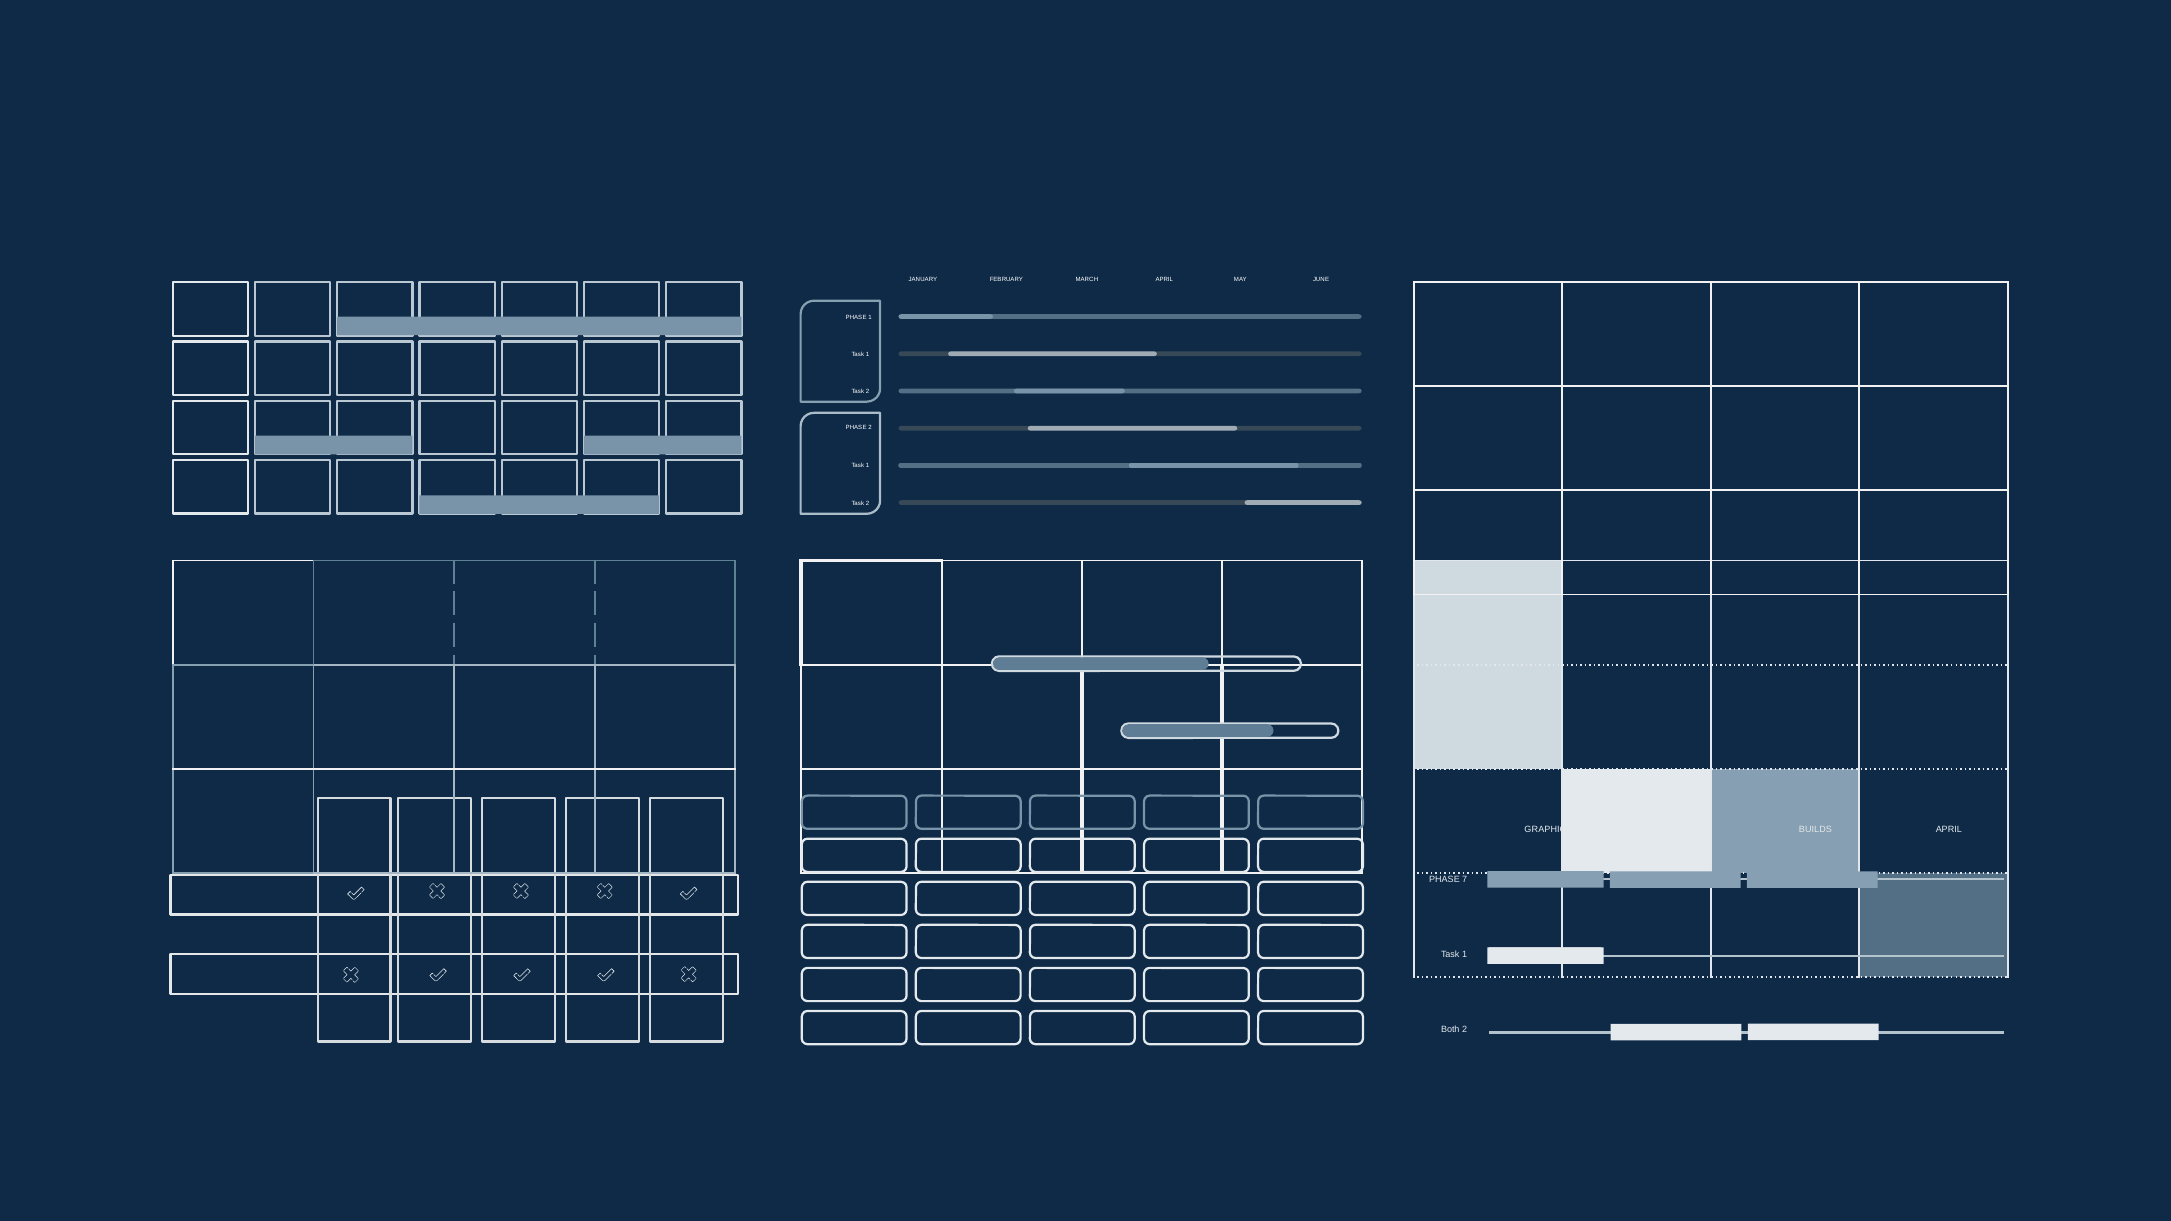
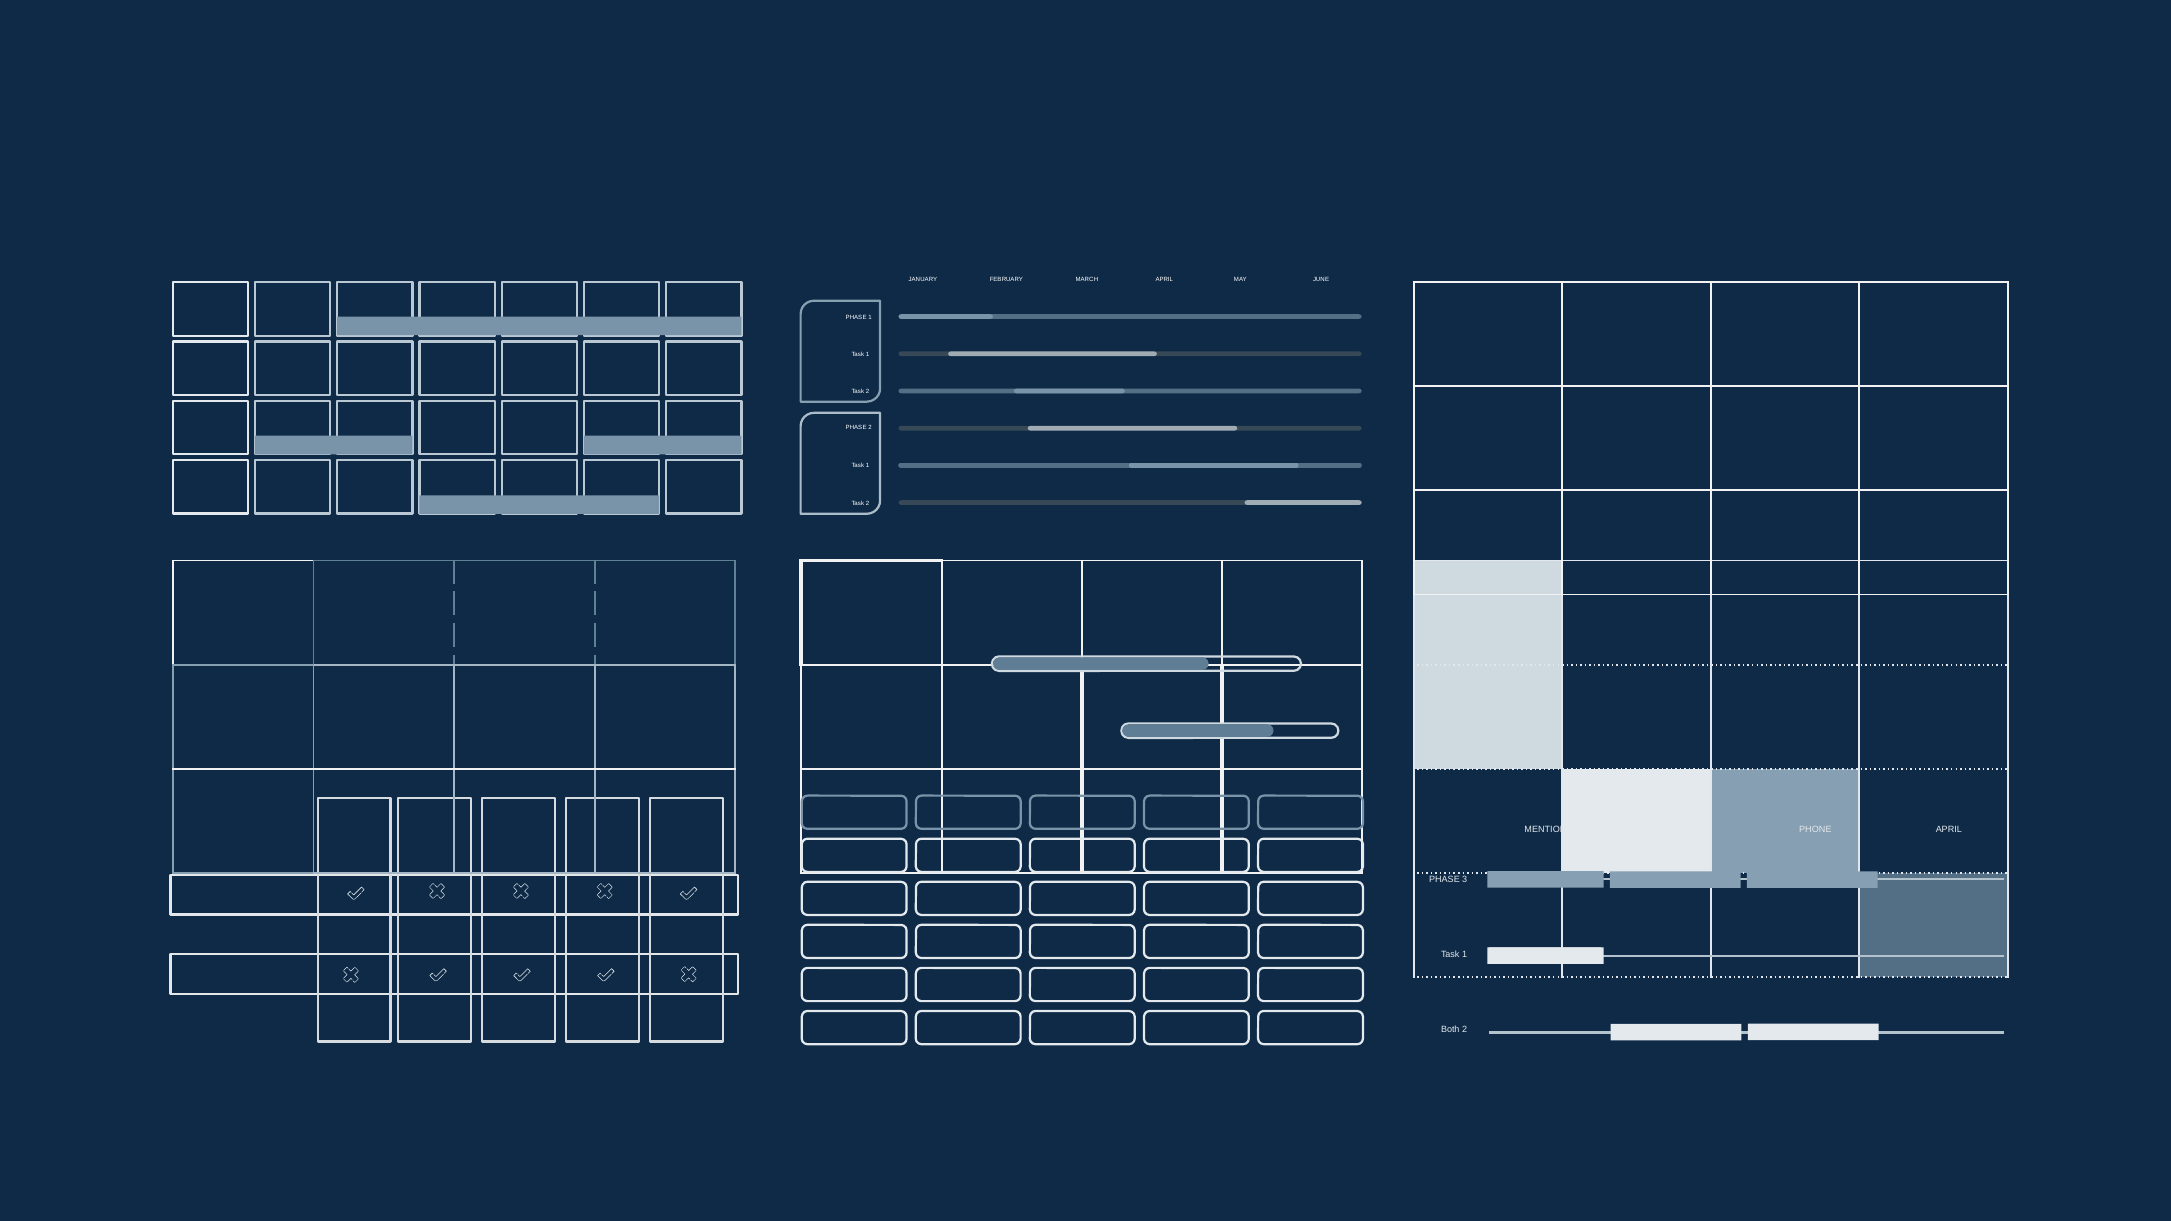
GRAPHIC: GRAPHIC -> MENTION
BUILDS: BUILDS -> PHONE
7: 7 -> 3
